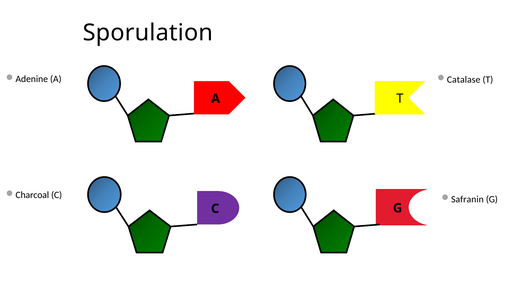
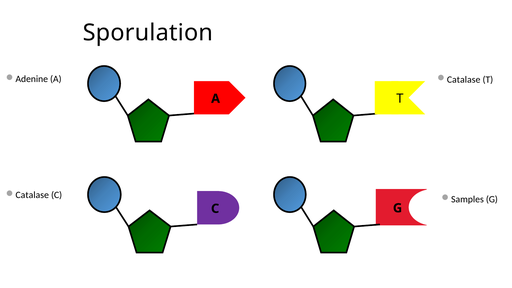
Charcoal at (32, 195): Charcoal -> Catalase
Safranin: Safranin -> Samples
